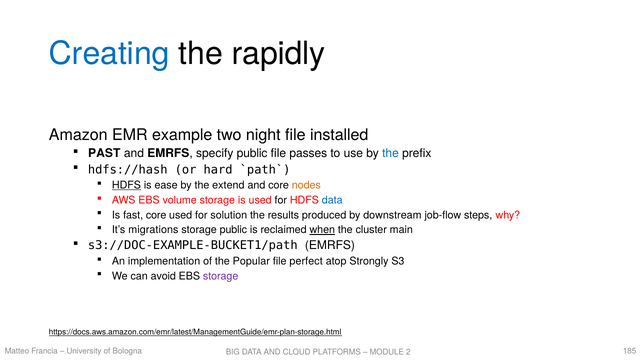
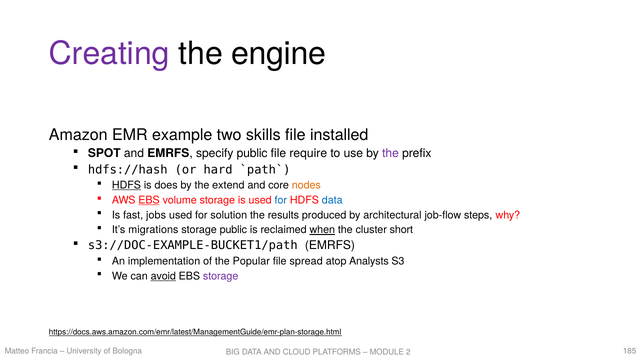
Creating colour: blue -> purple
rapidly: rapidly -> engine
night: night -> skills
PAST: PAST -> SPOT
passes: passes -> require
the at (391, 153) colour: blue -> purple
ease: ease -> does
EBS at (149, 200) underline: none -> present
for at (281, 200) colour: black -> blue
fast core: core -> jobs
downstream: downstream -> architectural
main: main -> short
perfect: perfect -> spread
Strongly: Strongly -> Analysts
avoid underline: none -> present
